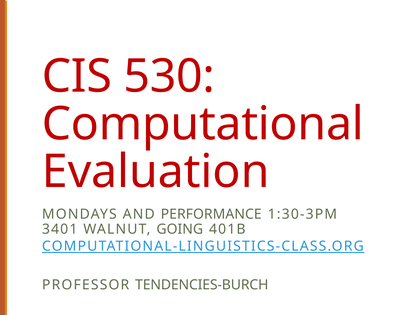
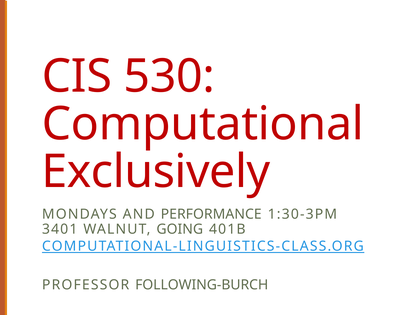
Evaluation: Evaluation -> Exclusively
TENDENCIES-BURCH: TENDENCIES-BURCH -> FOLLOWING-BURCH
